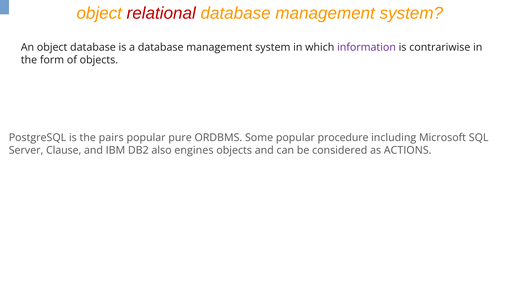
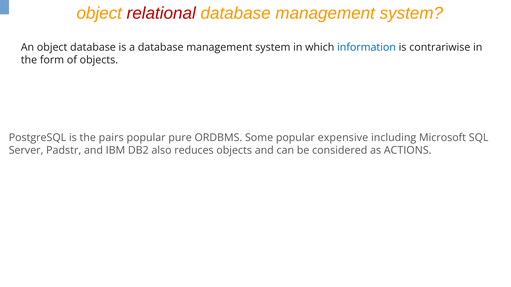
information colour: purple -> blue
procedure: procedure -> expensive
Clause: Clause -> Padstr
engines: engines -> reduces
